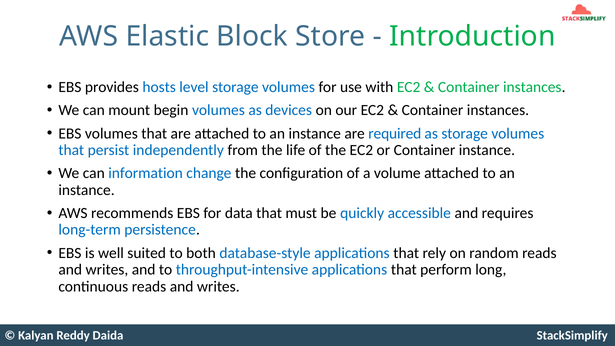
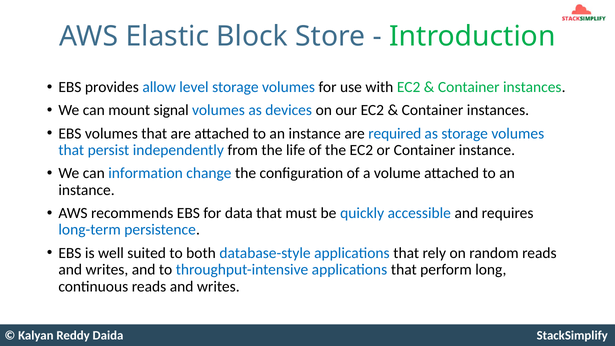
hosts: hosts -> allow
begin: begin -> signal
